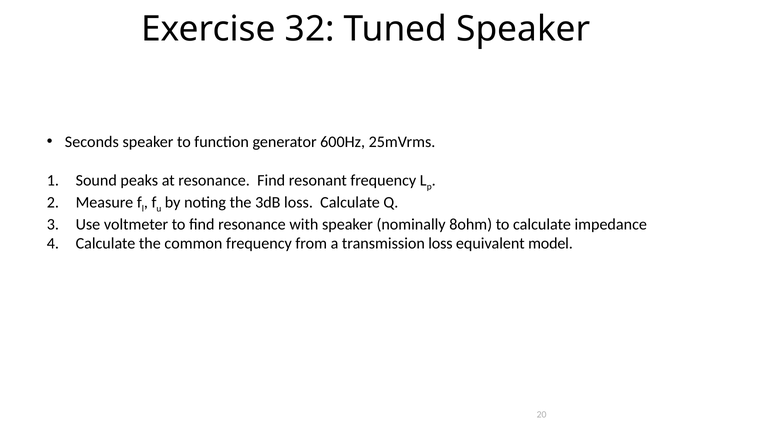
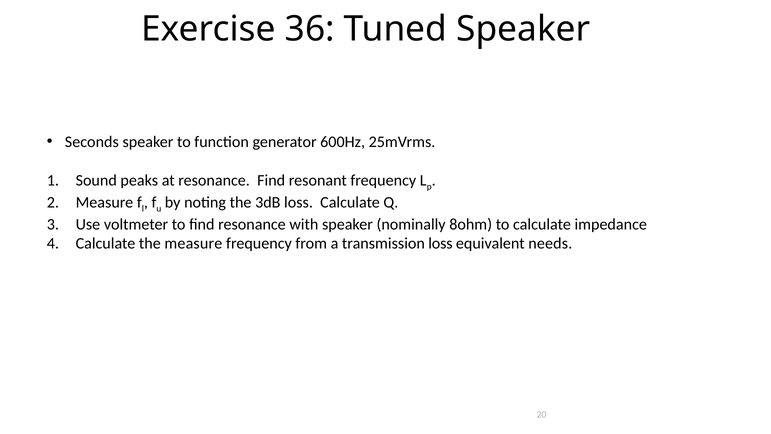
32: 32 -> 36
the common: common -> measure
model: model -> needs
